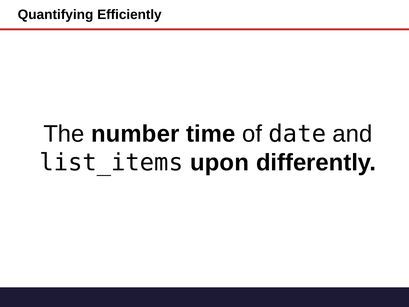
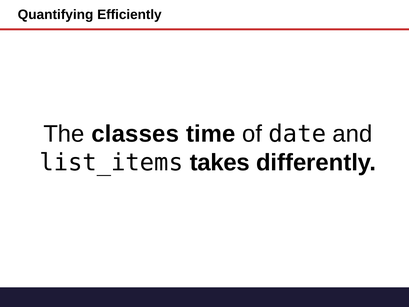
number: number -> classes
upon: upon -> takes
